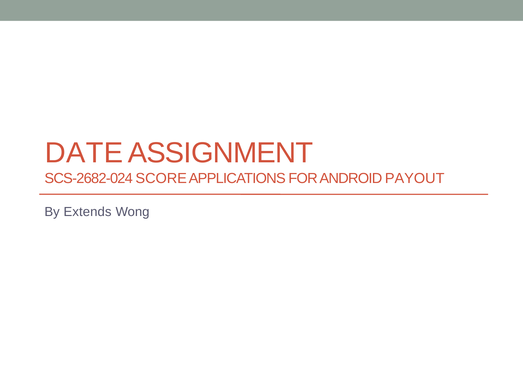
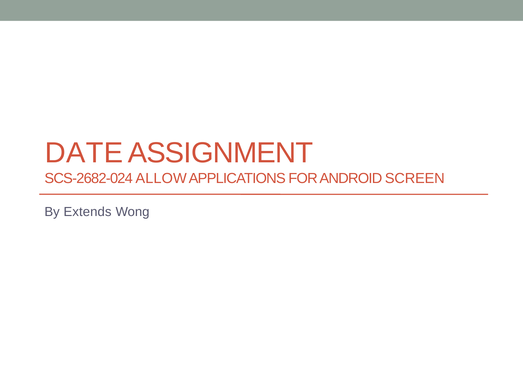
SCORE: SCORE -> ALLOW
PAYOUT: PAYOUT -> SCREEN
